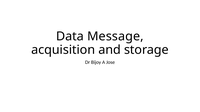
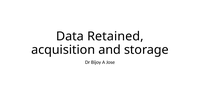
Message: Message -> Retained
